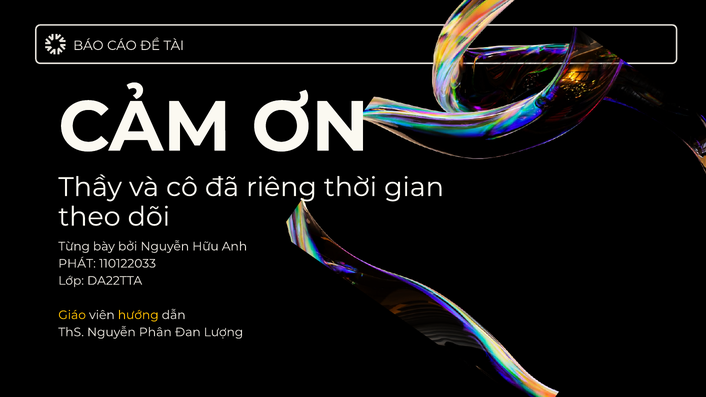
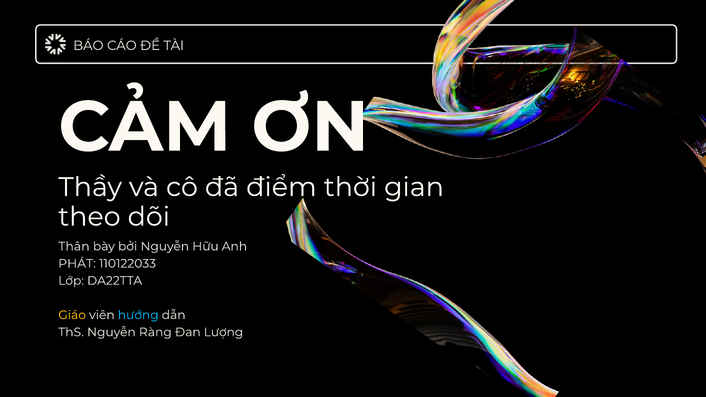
riêng: riêng -> điểm
Từng: Từng -> Thân
hướng colour: yellow -> light blue
Phân: Phân -> Ràng
